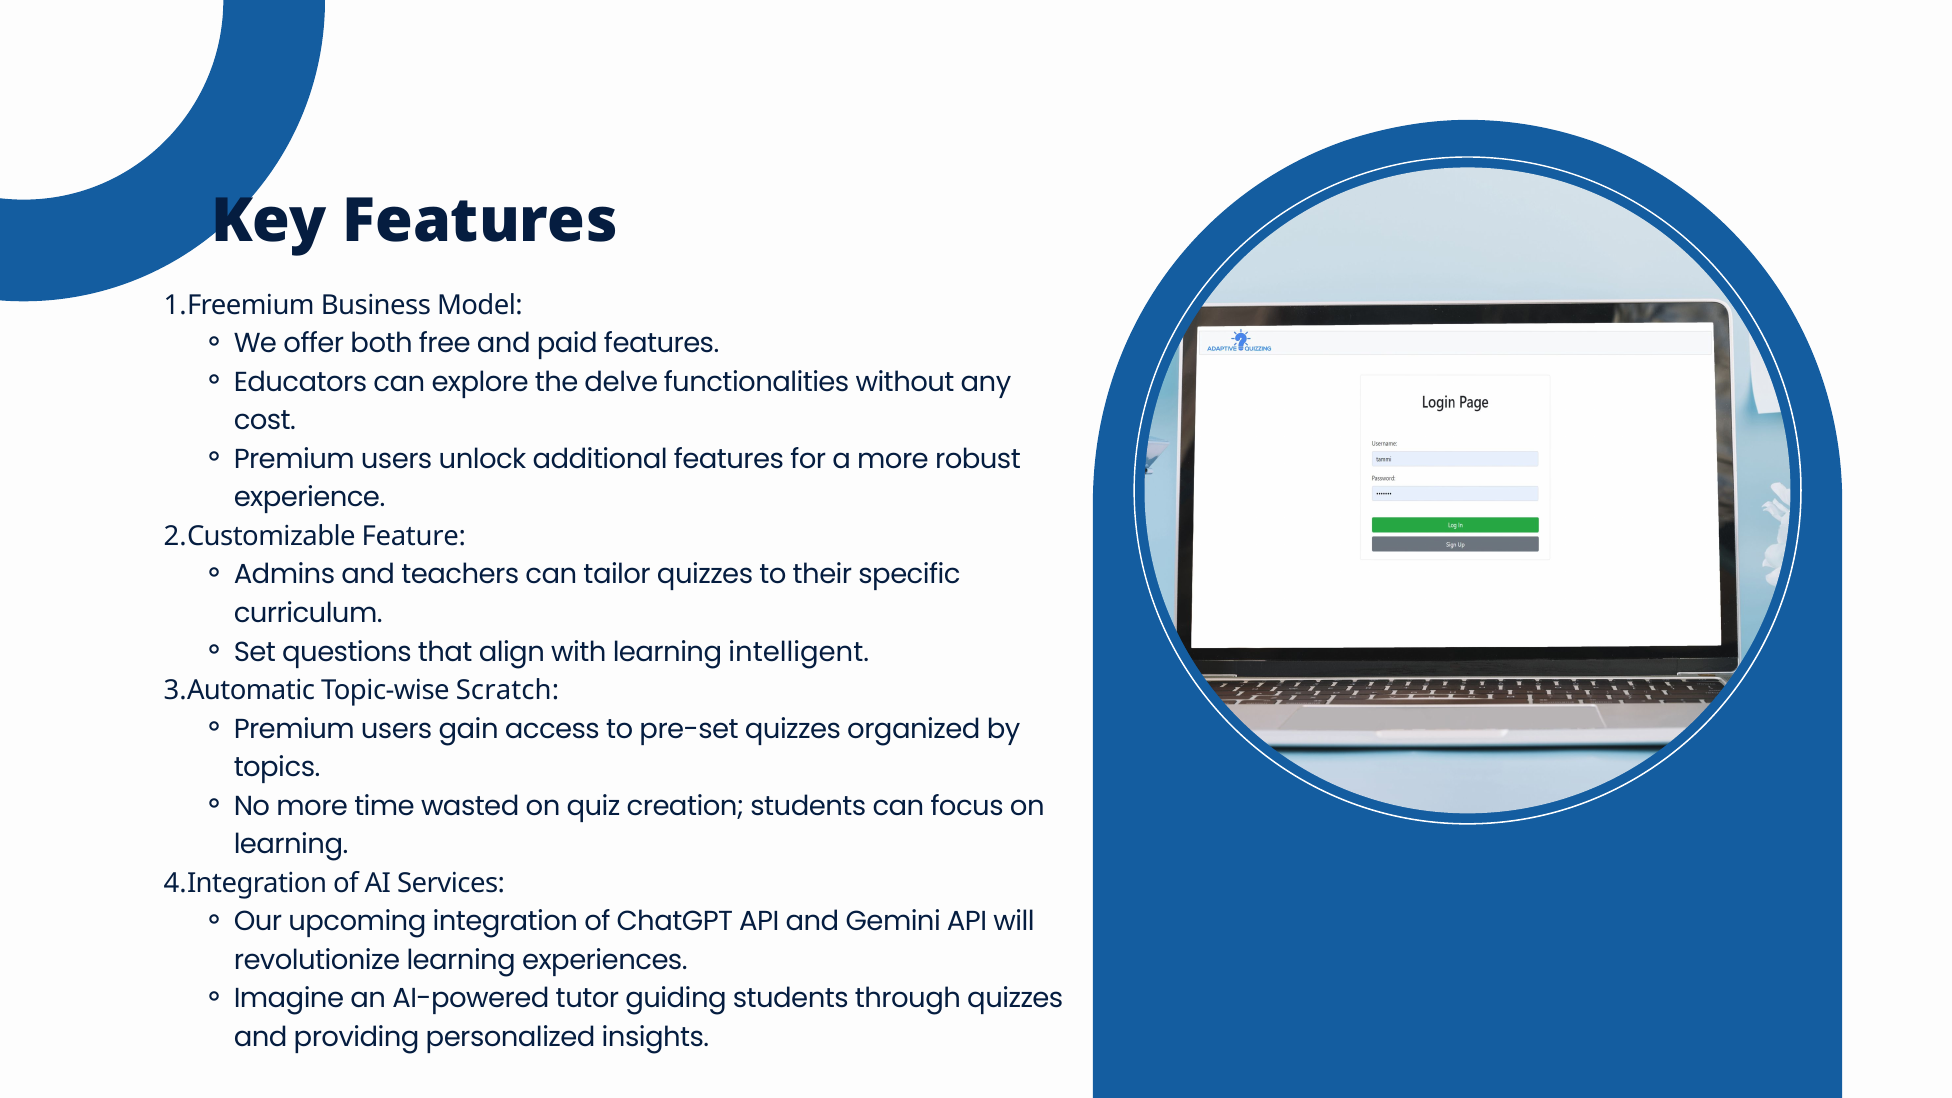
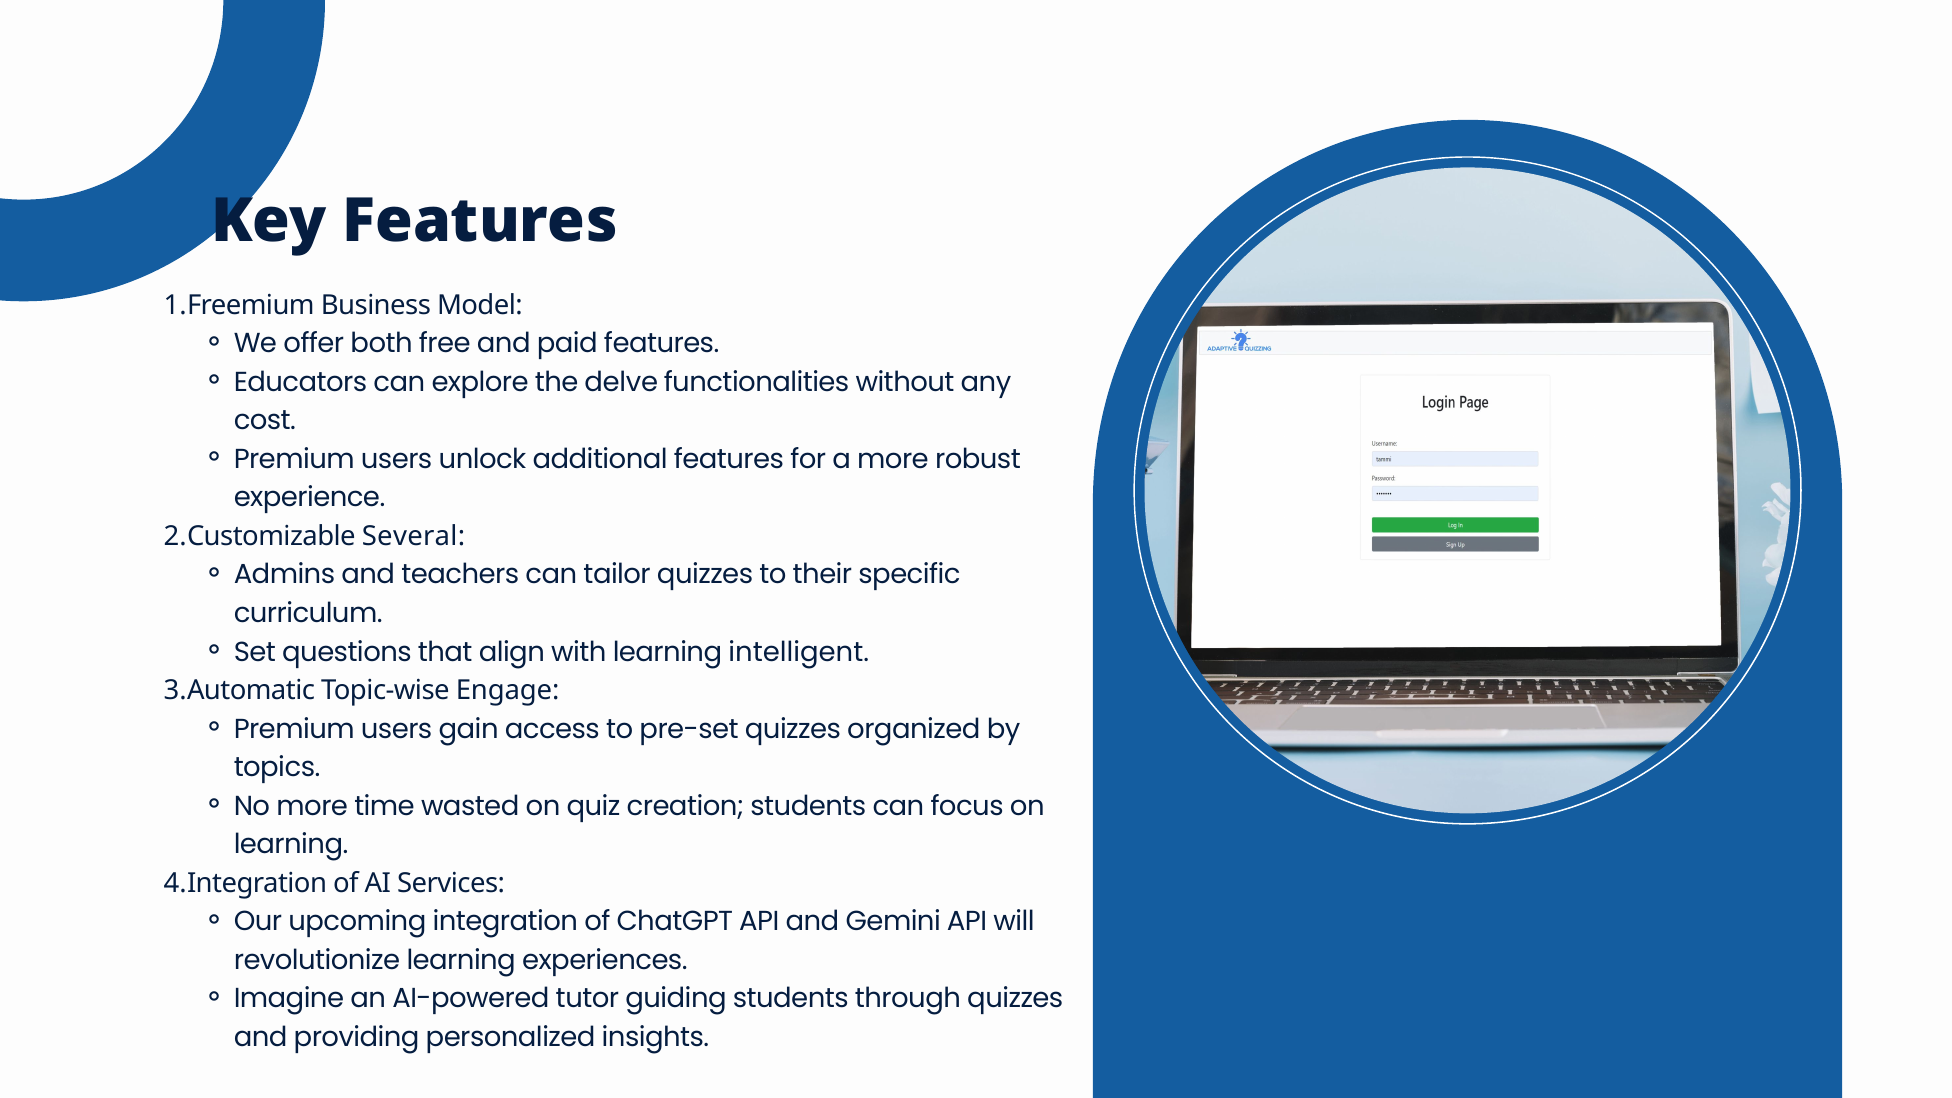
Feature: Feature -> Several
Scratch: Scratch -> Engage
